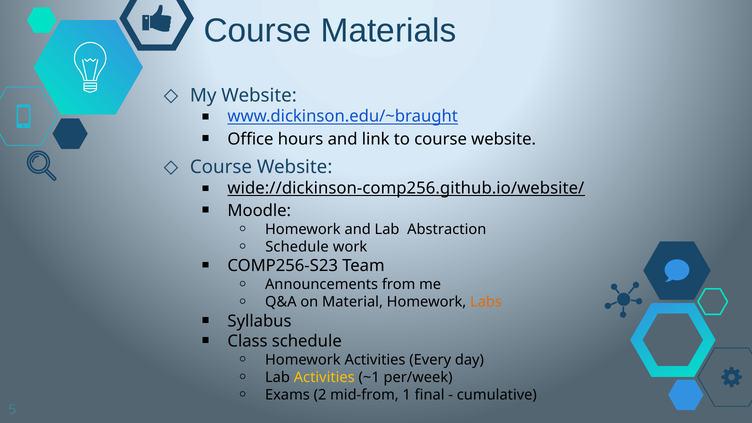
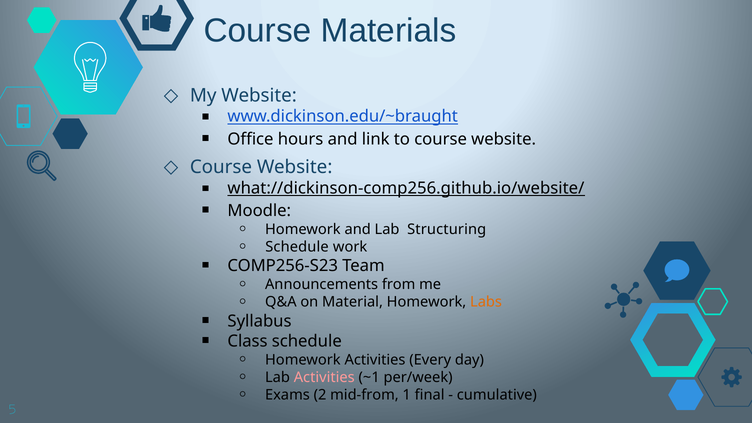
wide://dickinson-comp256.github.io/website/: wide://dickinson-comp256.github.io/website/ -> what://dickinson-comp256.github.io/website/
Abstraction: Abstraction -> Structuring
Activities at (324, 377) colour: yellow -> pink
